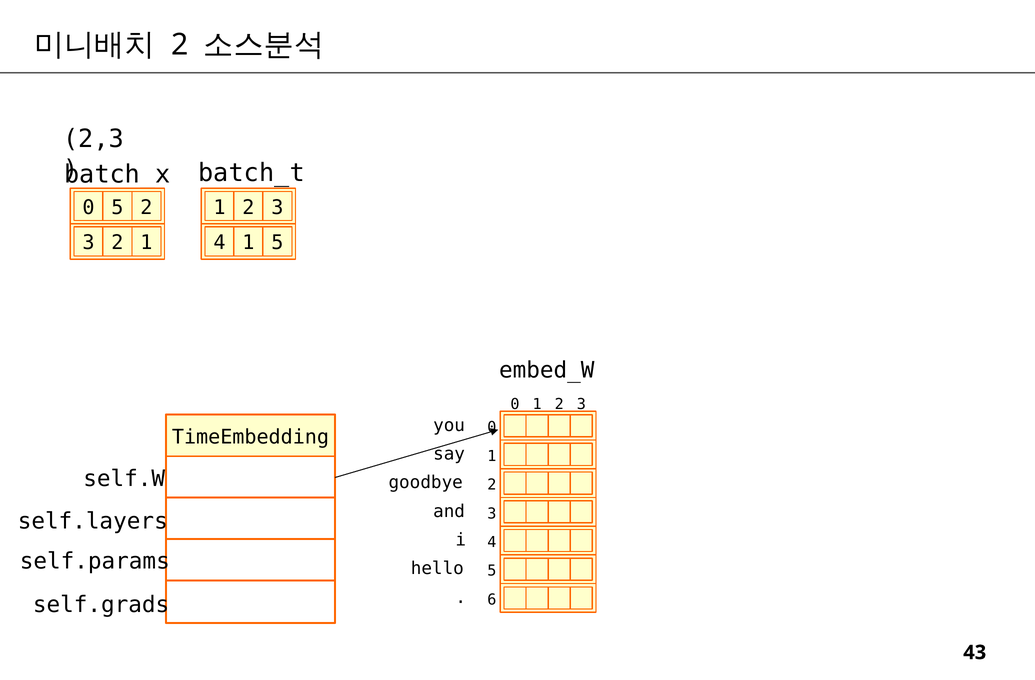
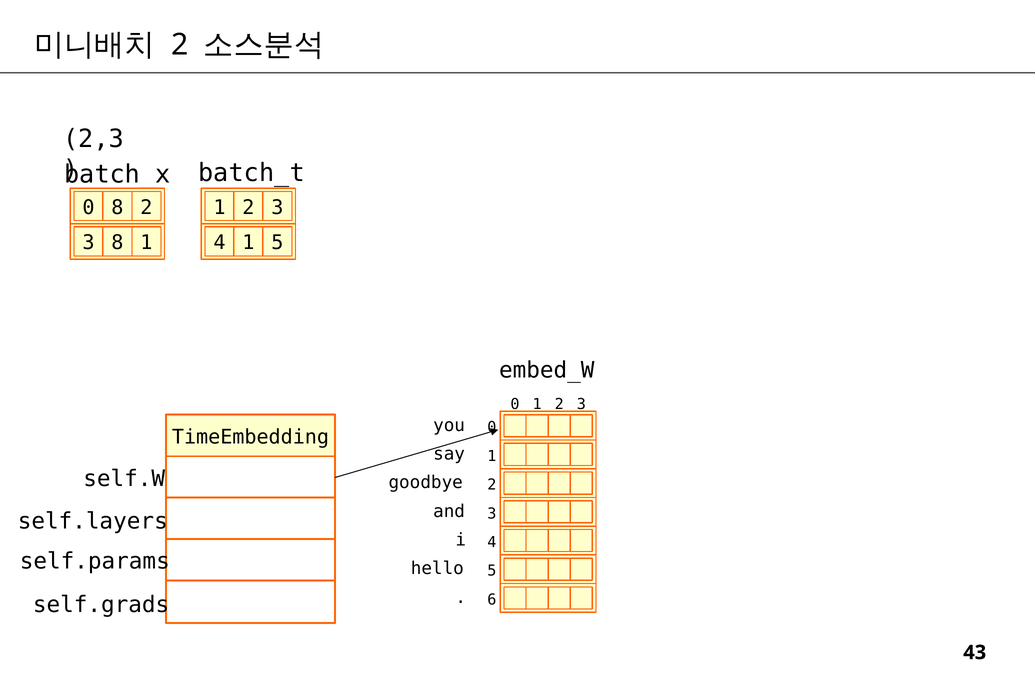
0 5: 5 -> 8
3 2: 2 -> 8
